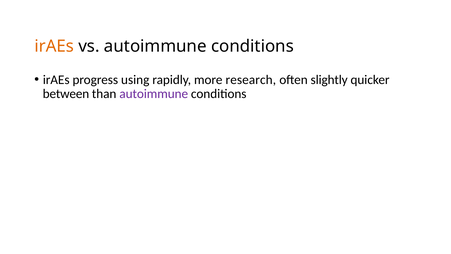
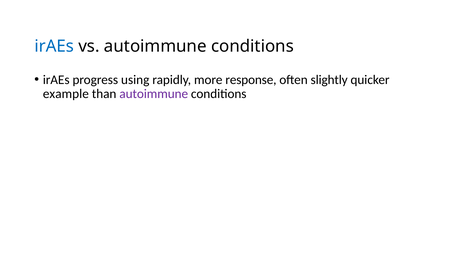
irAEs at (54, 46) colour: orange -> blue
research: research -> response
between: between -> example
